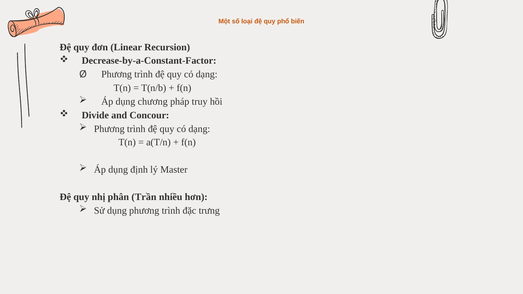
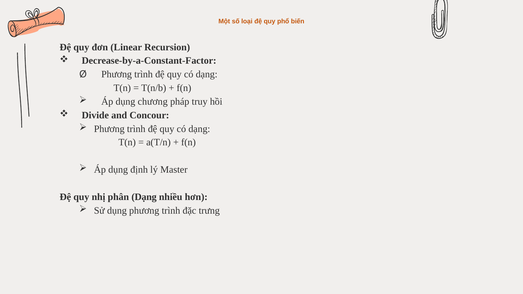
phân Trần: Trần -> Dạng
